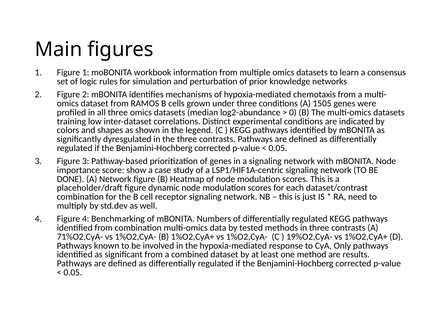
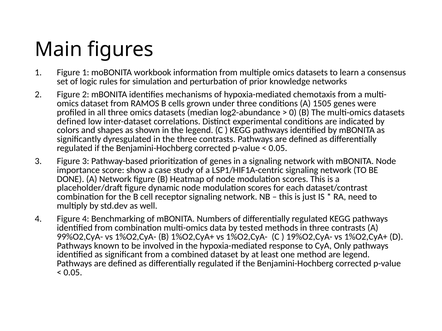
training at (71, 121): training -> defined
71%O2,CyA-: 71%O2,CyA- -> 99%O2,CyA-
are results: results -> legend
